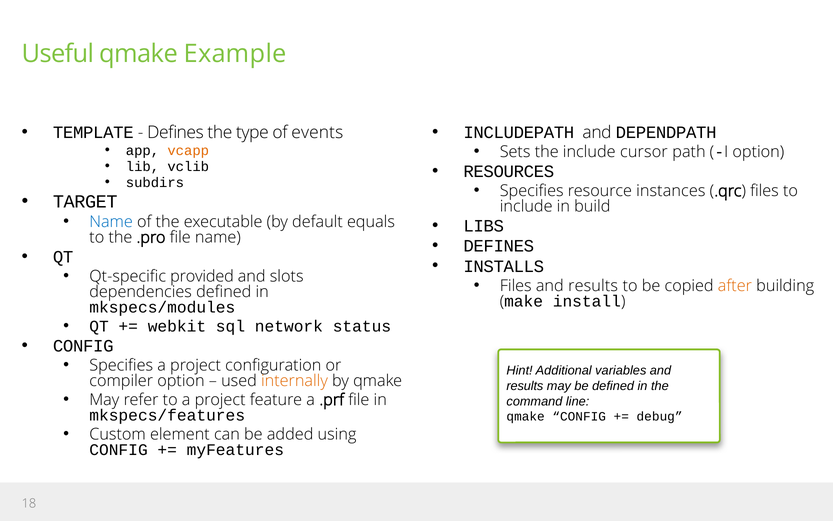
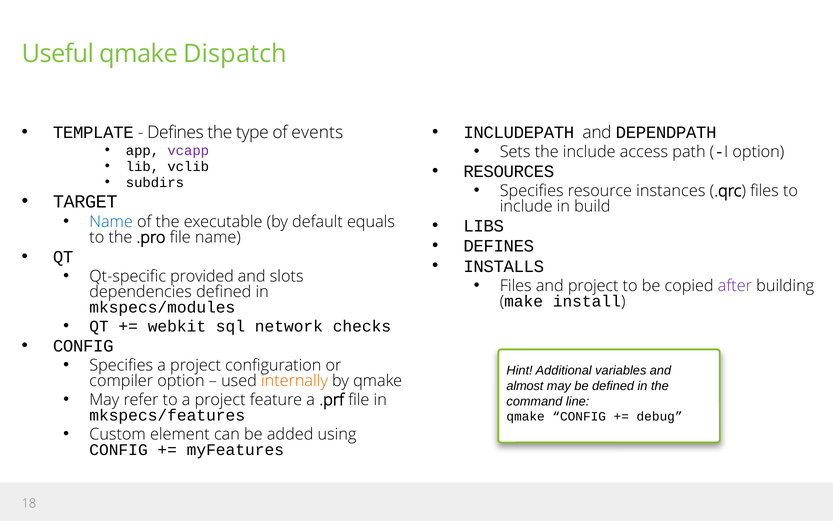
Example: Example -> Dispatch
vcapp colour: orange -> purple
cursor: cursor -> access
Files and results: results -> project
after colour: orange -> purple
status: status -> checks
results at (525, 386): results -> almost
